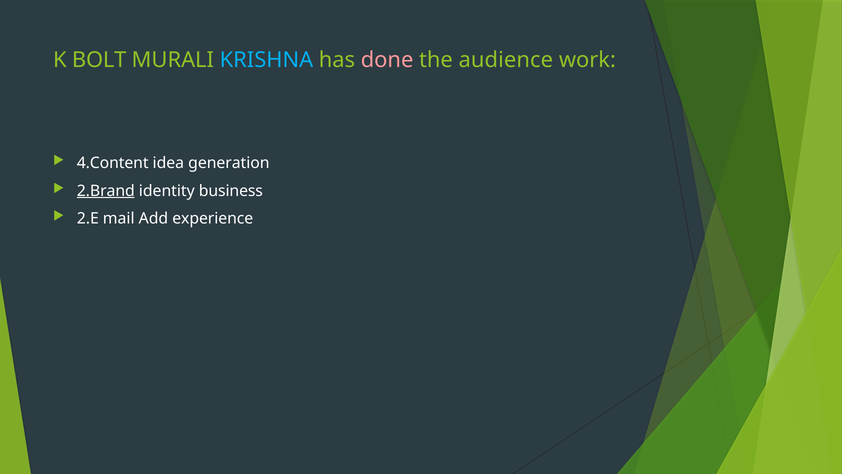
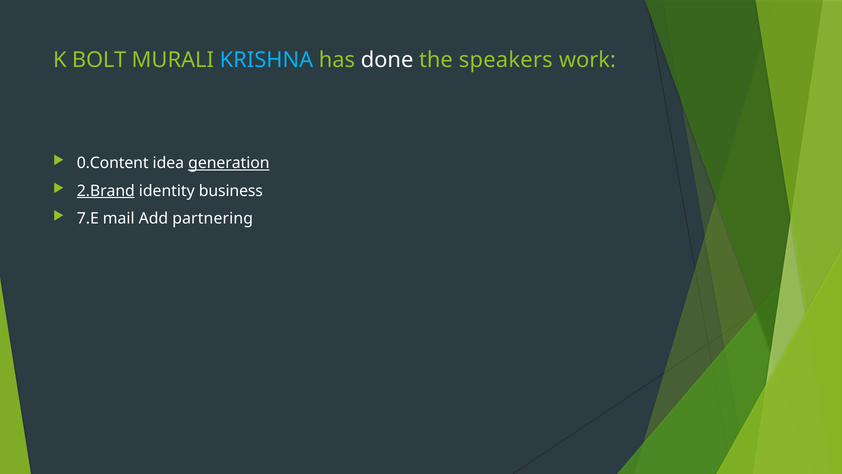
done colour: pink -> white
audience: audience -> speakers
4.Content: 4.Content -> 0.Content
generation underline: none -> present
2.E: 2.E -> 7.E
experience: experience -> partnering
